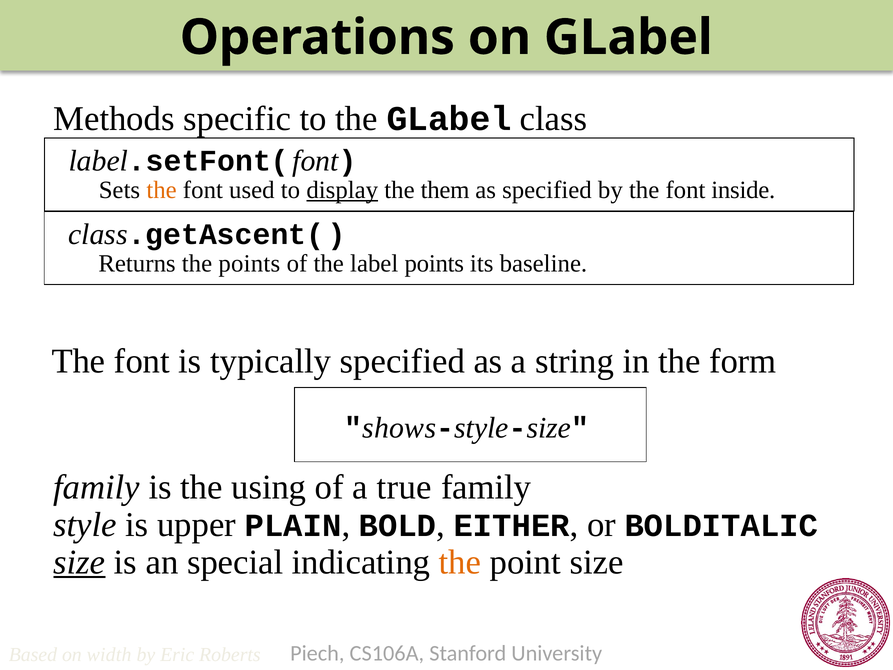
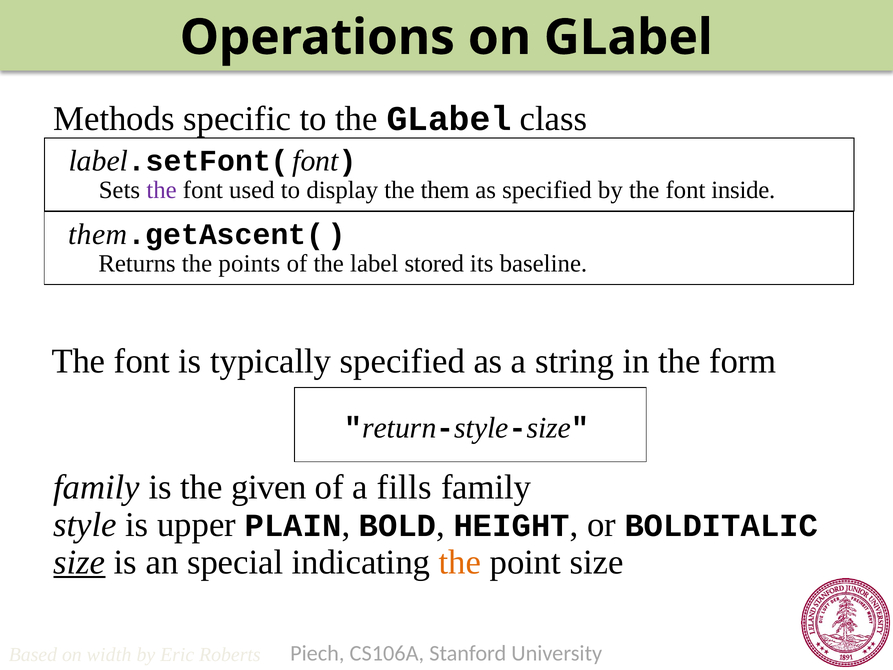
the at (162, 190) colour: orange -> purple
display underline: present -> none
class at (98, 234): class -> them
label points: points -> stored
shows: shows -> return
using: using -> given
true: true -> fills
EITHER: EITHER -> HEIGHT
